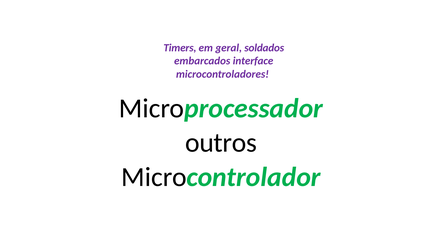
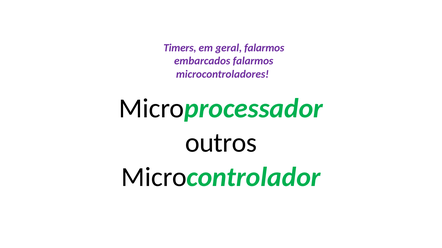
geral soldados: soldados -> falarmos
embarcados interface: interface -> falarmos
